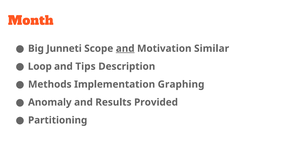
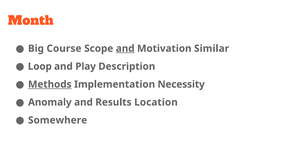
Junneti: Junneti -> Course
Tips: Tips -> Play
Methods underline: none -> present
Graphing: Graphing -> Necessity
Provided: Provided -> Location
Partitioning: Partitioning -> Somewhere
